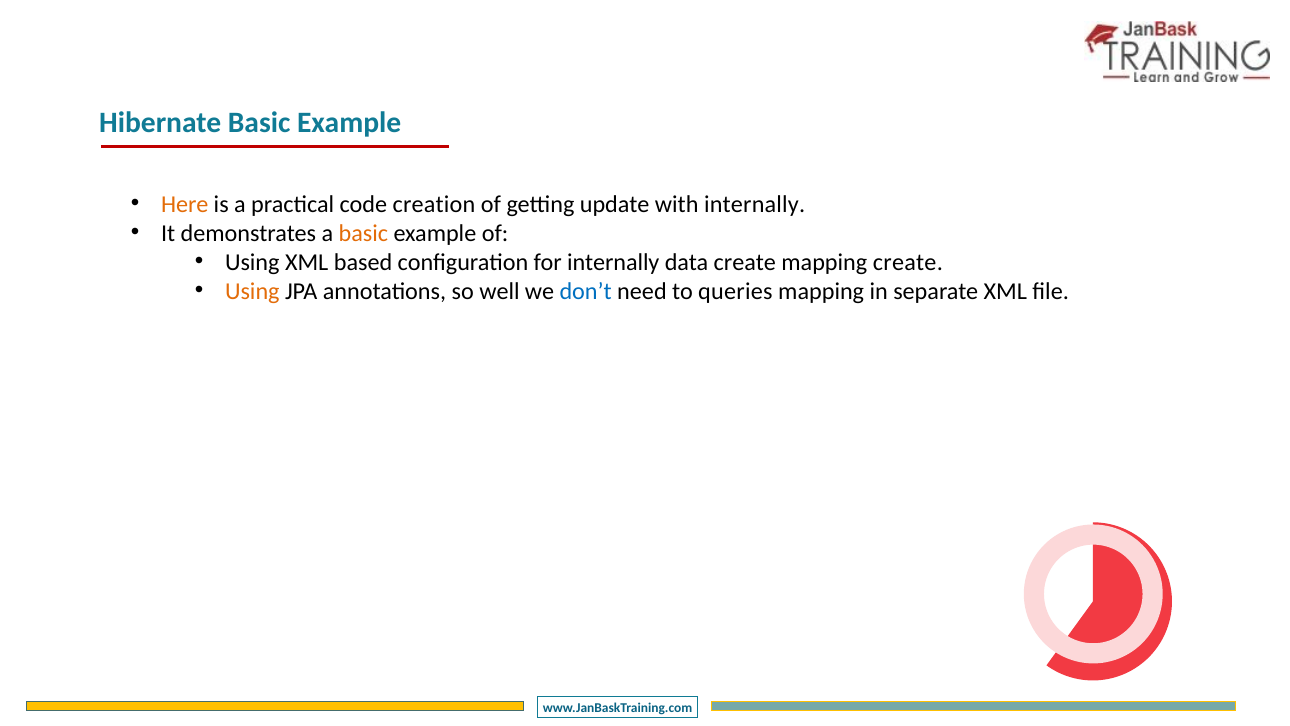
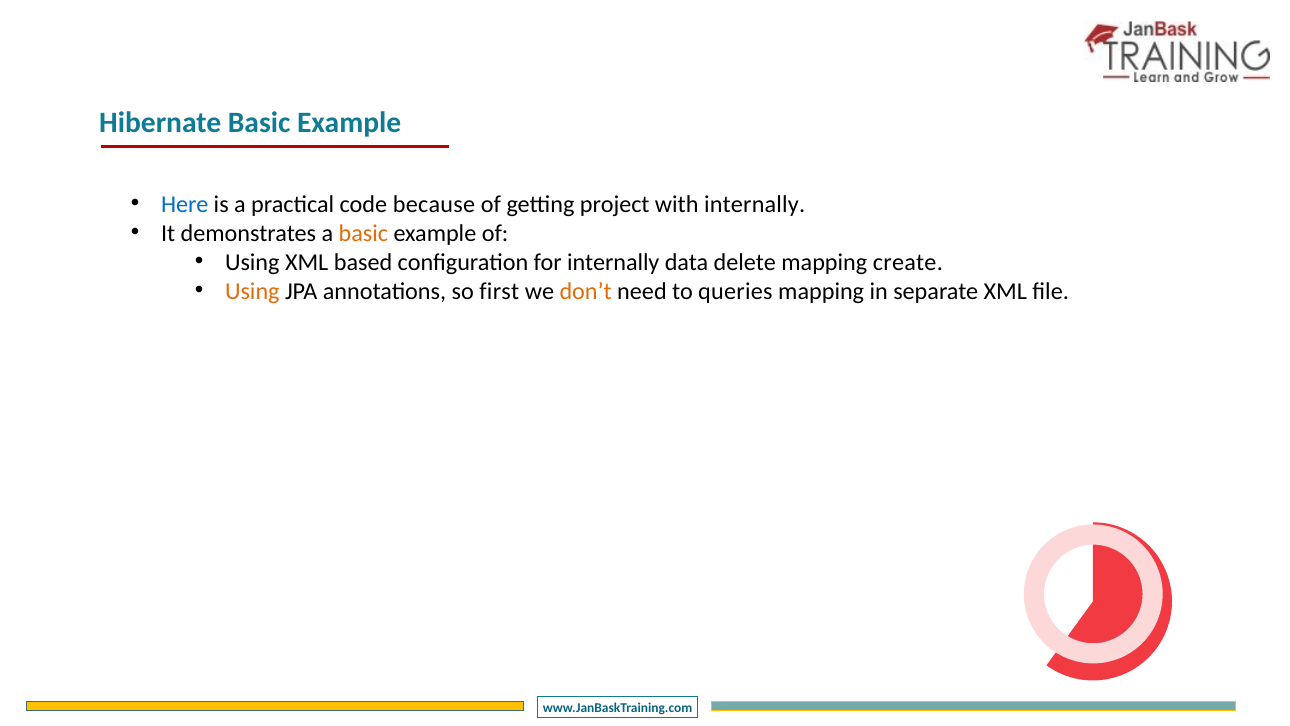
Here colour: orange -> blue
creation: creation -> because
update: update -> project
data create: create -> delete
well: well -> first
don’t colour: blue -> orange
